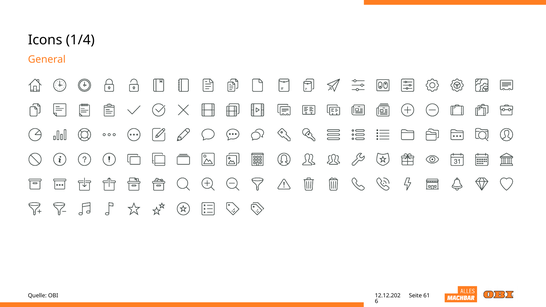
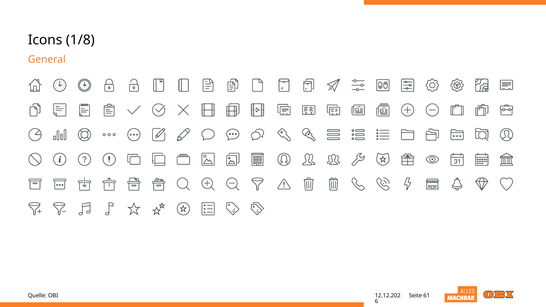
1/4: 1/4 -> 1/8
